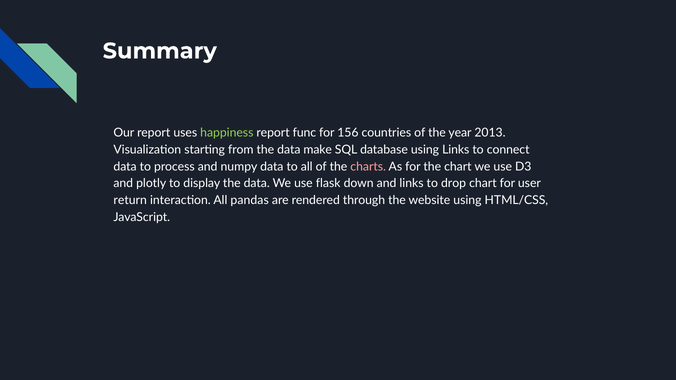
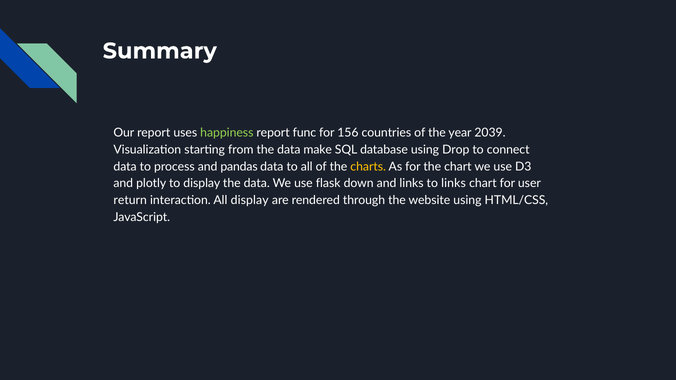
2013: 2013 -> 2039
using Links: Links -> Drop
numpy: numpy -> pandas
charts colour: pink -> yellow
to drop: drop -> links
All pandas: pandas -> display
